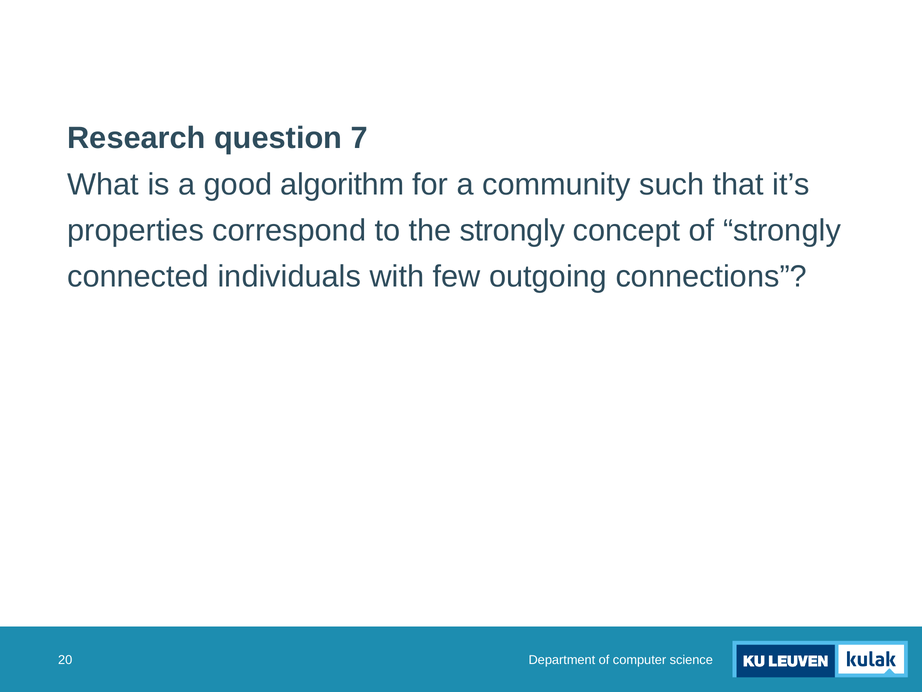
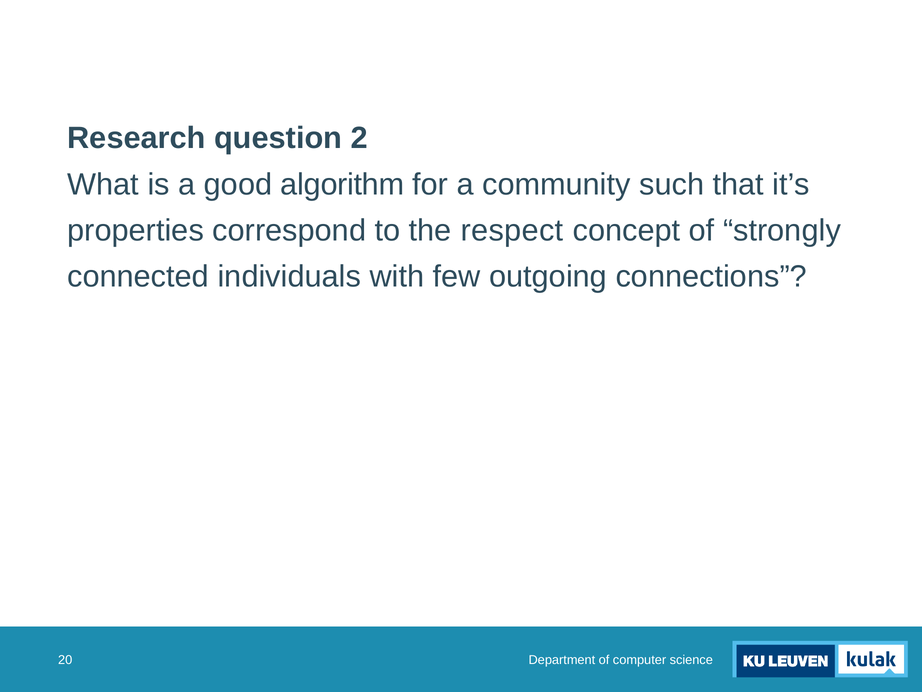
7: 7 -> 2
the strongly: strongly -> respect
